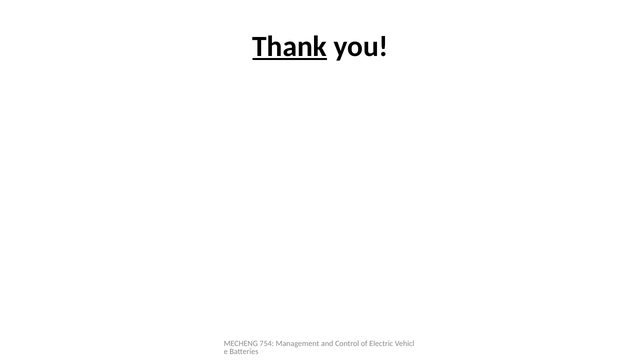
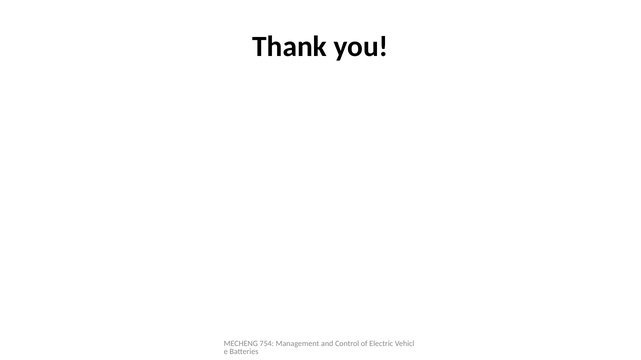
Thank underline: present -> none
